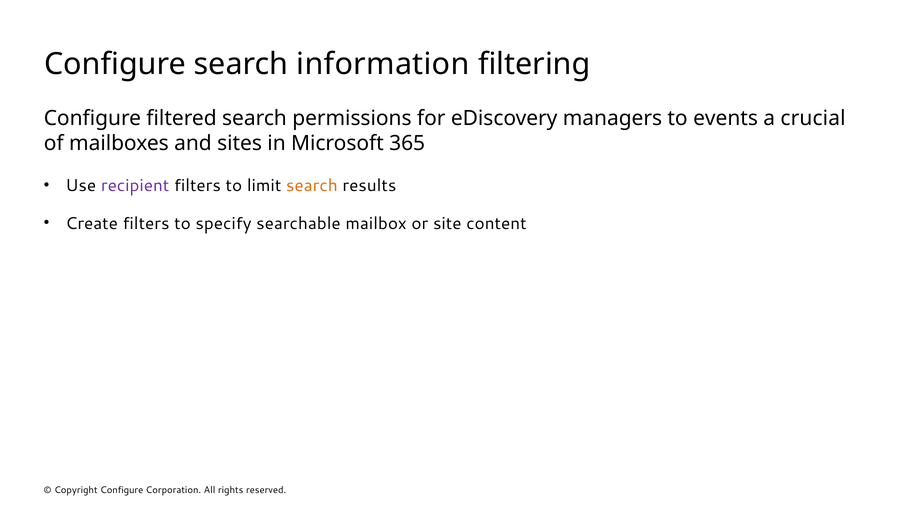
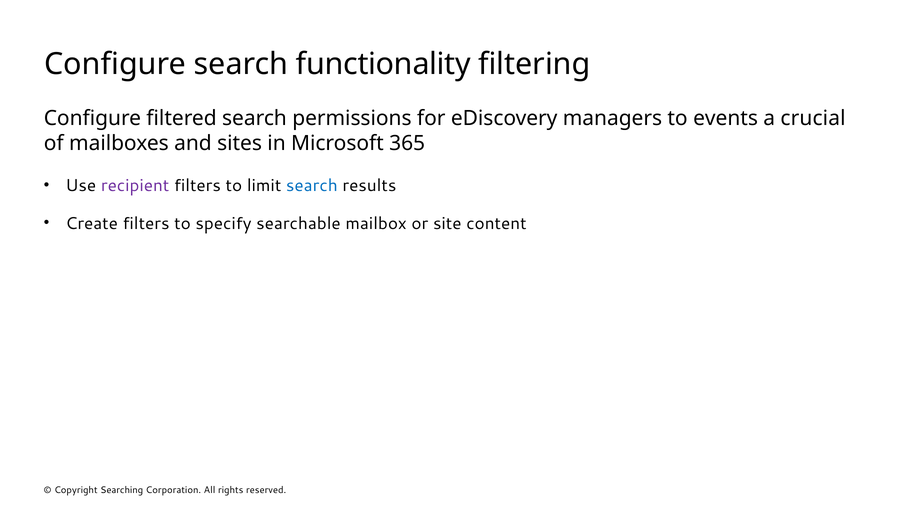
information: information -> functionality
search at (312, 185) colour: orange -> blue
Configure at (122, 490): Configure -> Searching
